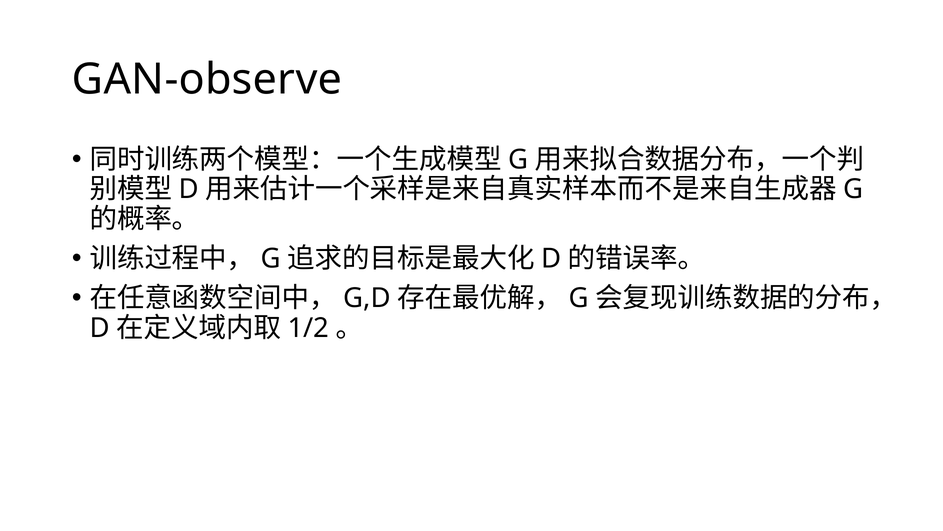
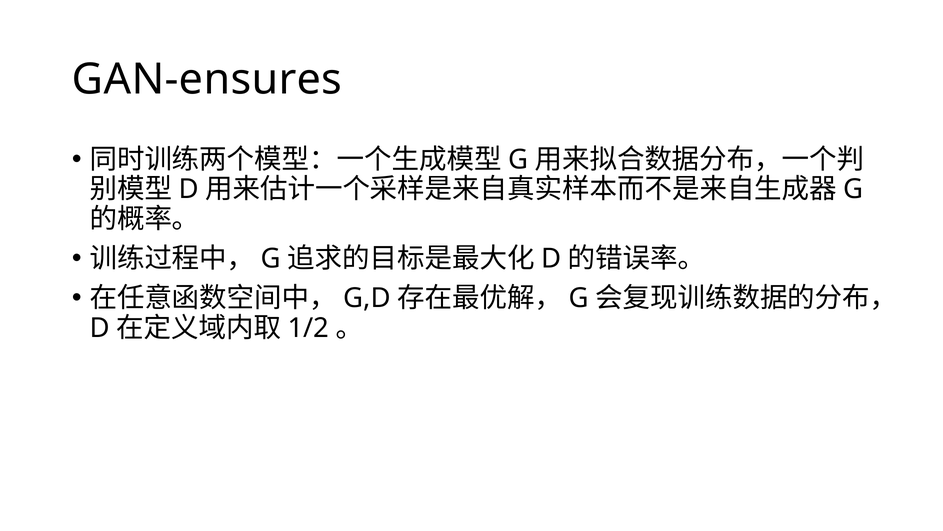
GAN-observe: GAN-observe -> GAN-ensures
